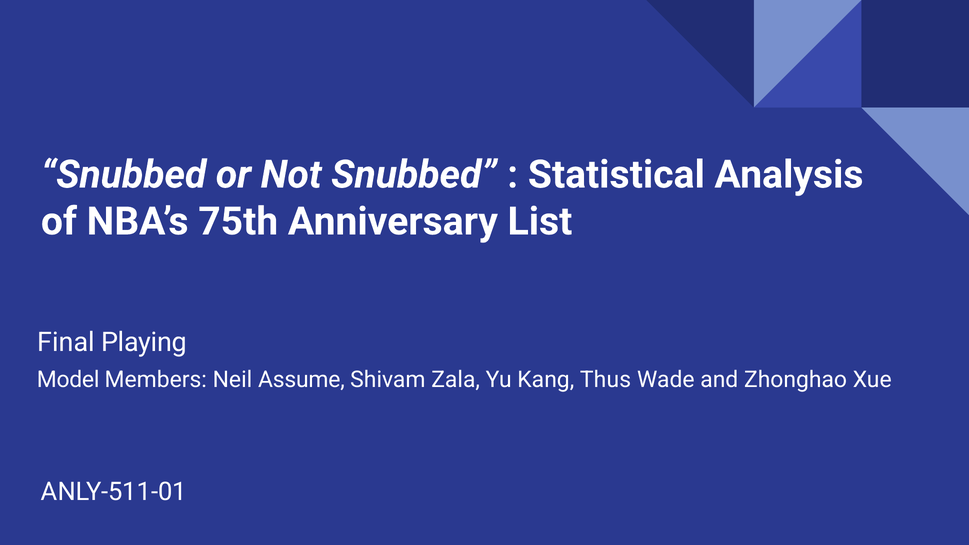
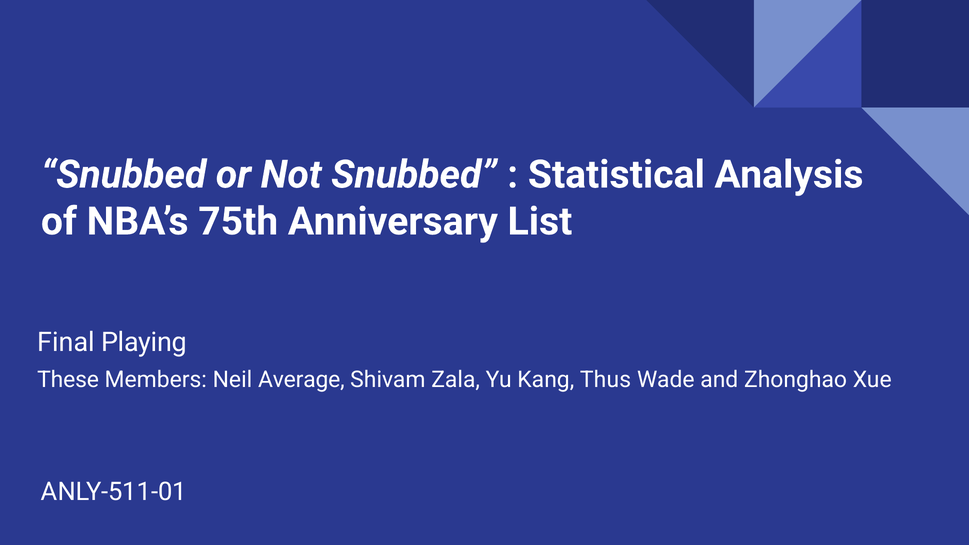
Model: Model -> These
Assume: Assume -> Average
